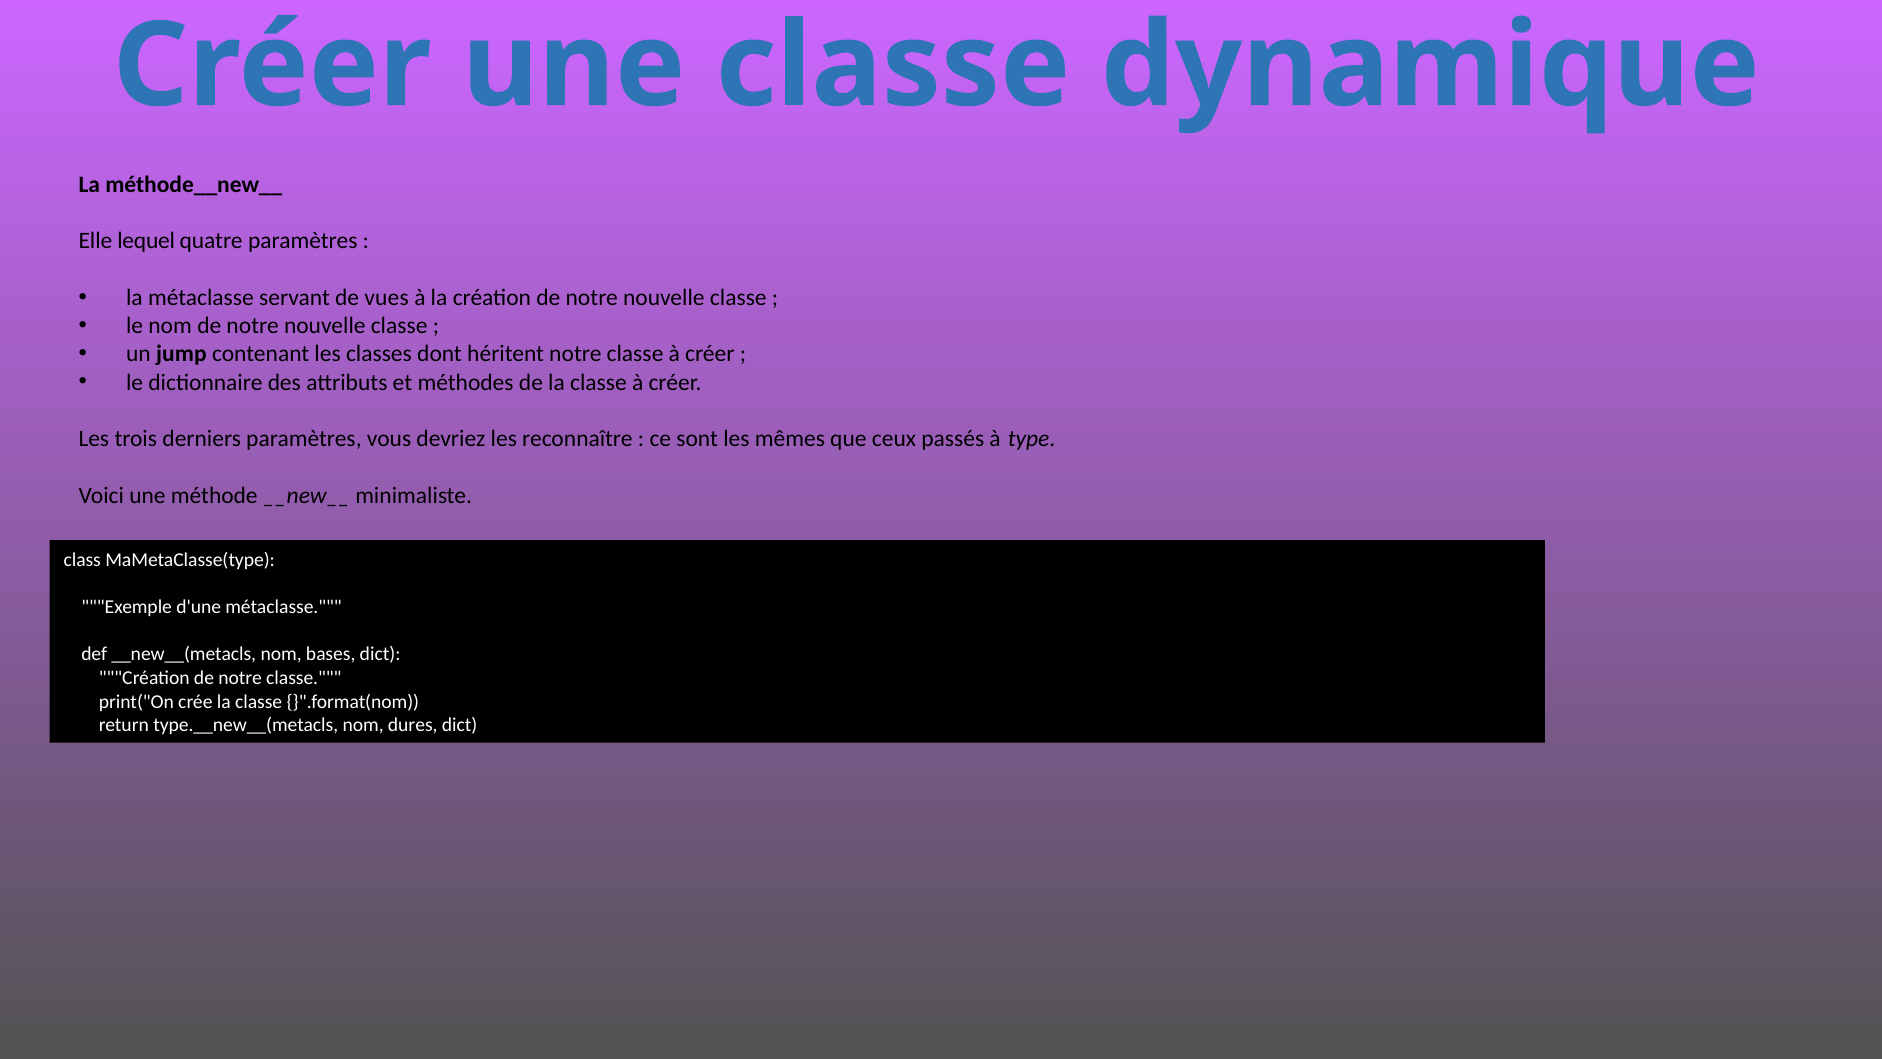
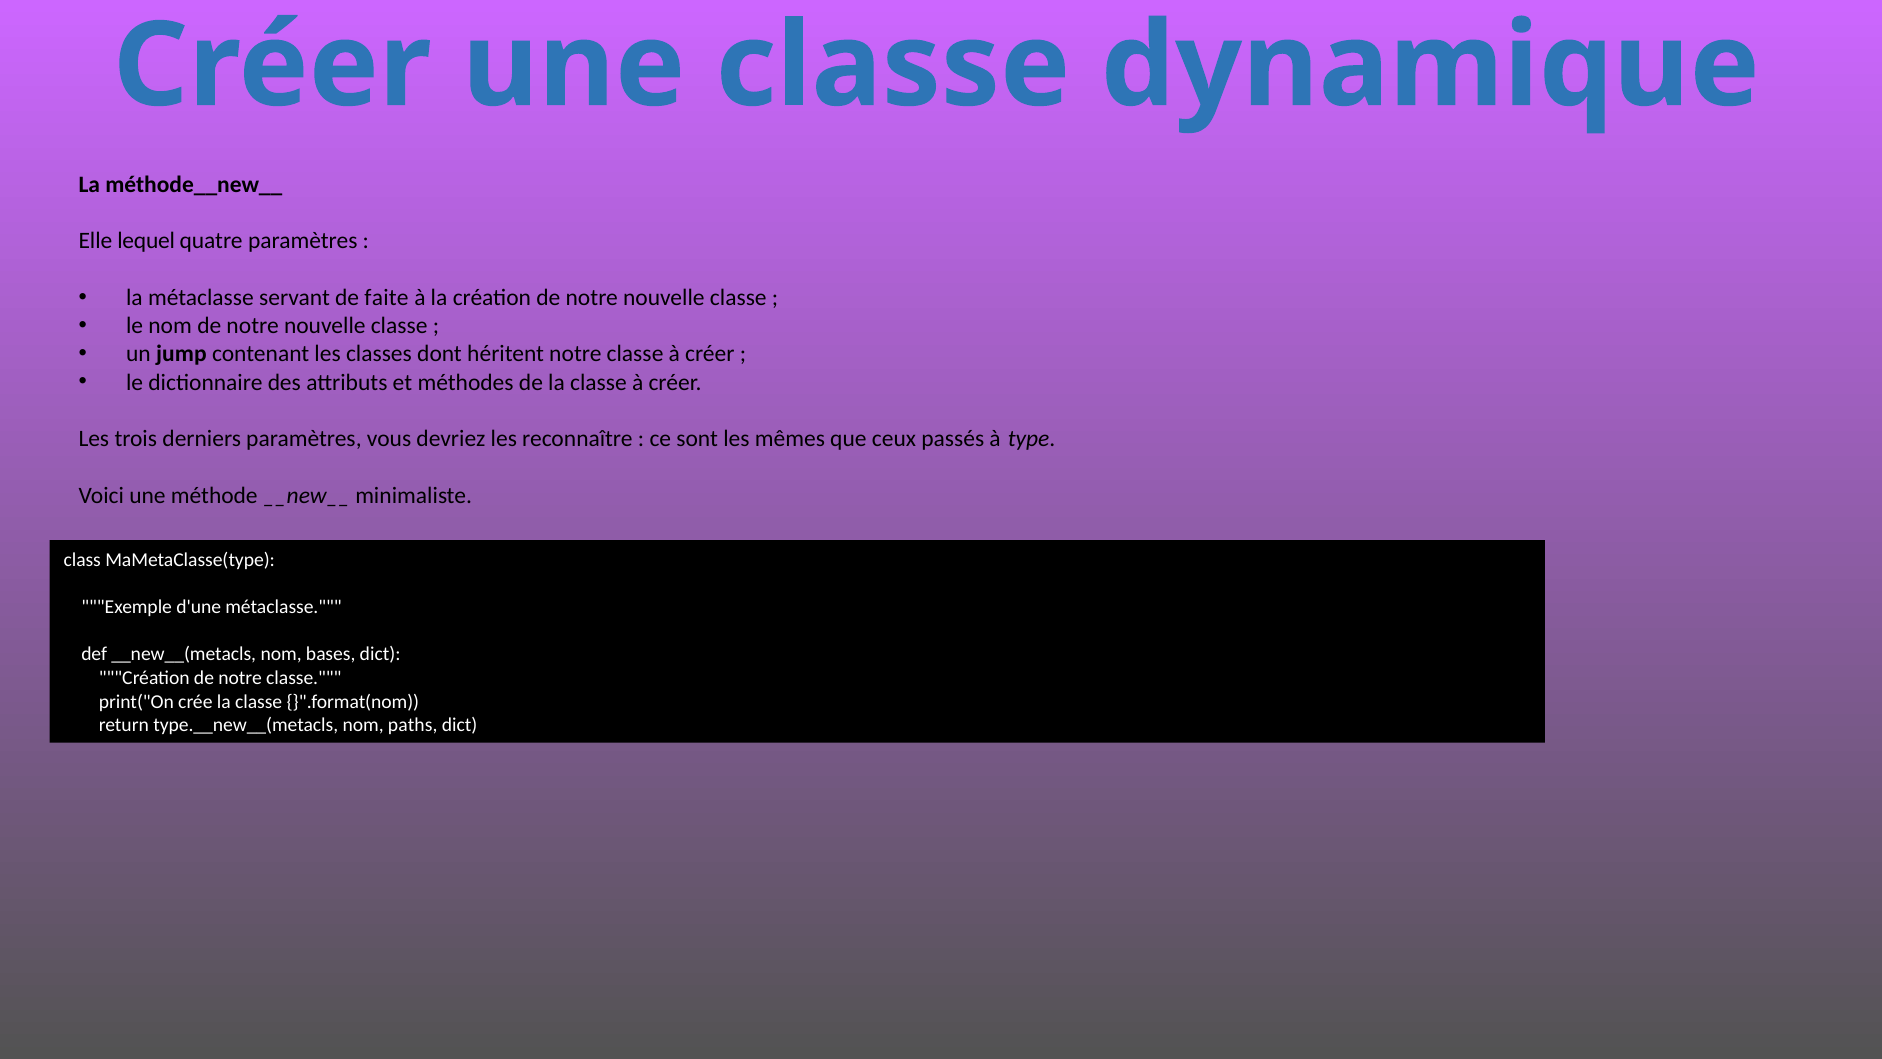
vues: vues -> faite
dures: dures -> paths
